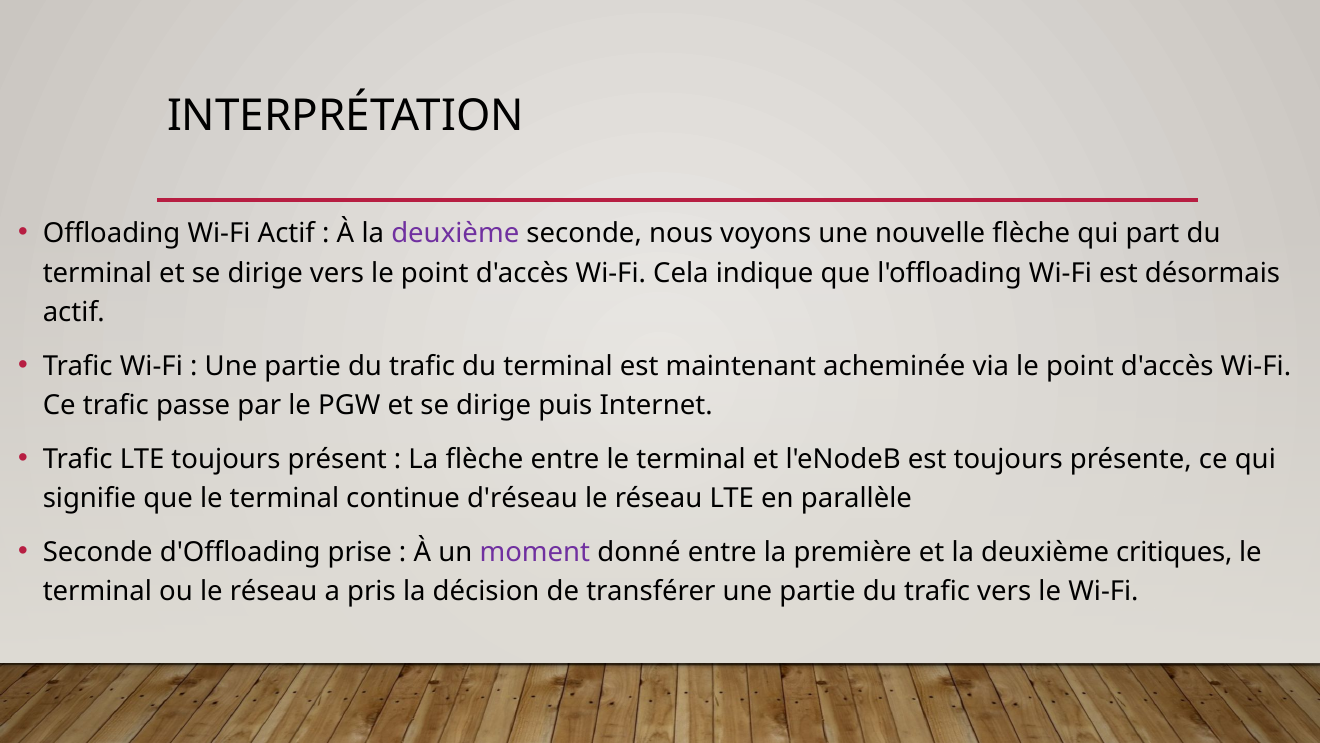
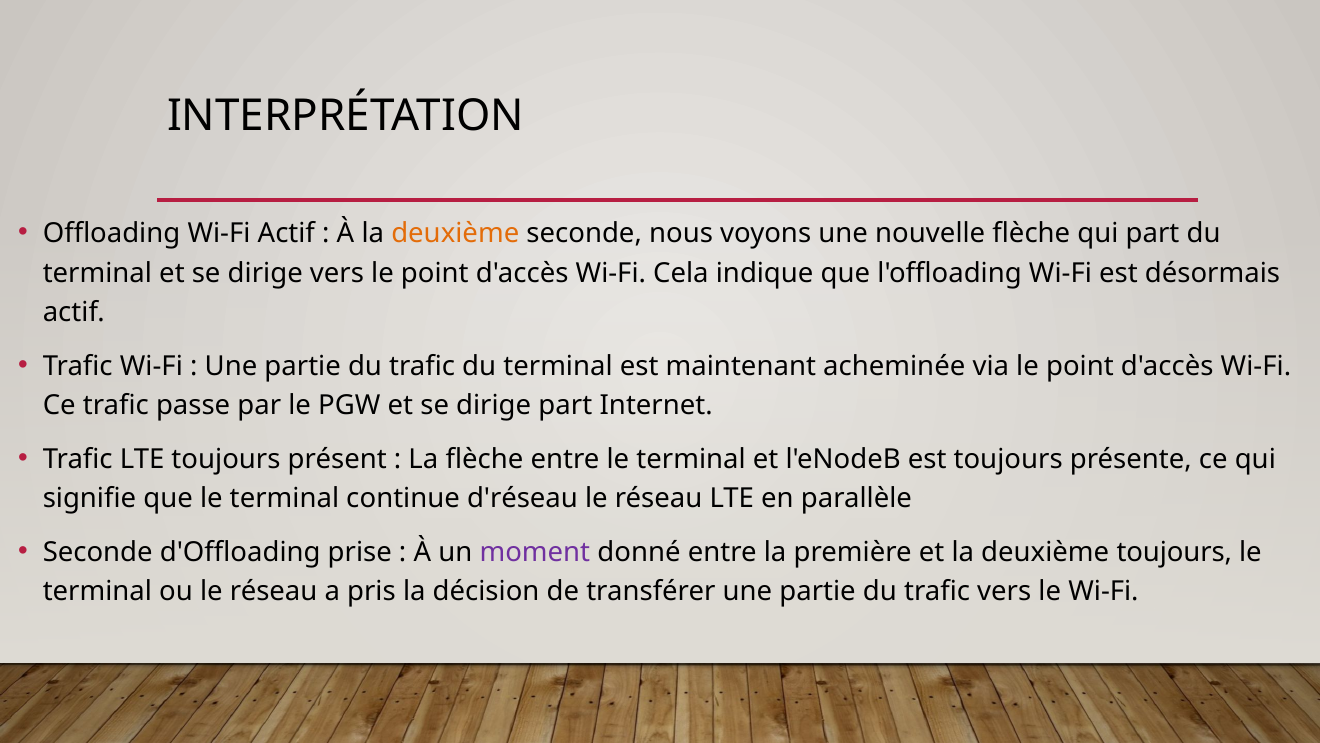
deuxième at (455, 233) colour: purple -> orange
dirige puis: puis -> part
deuxième critiques: critiques -> toujours
